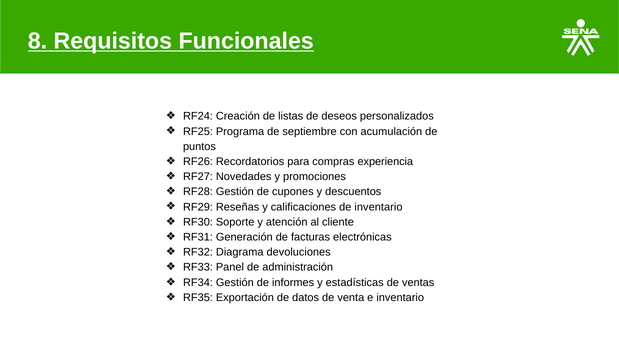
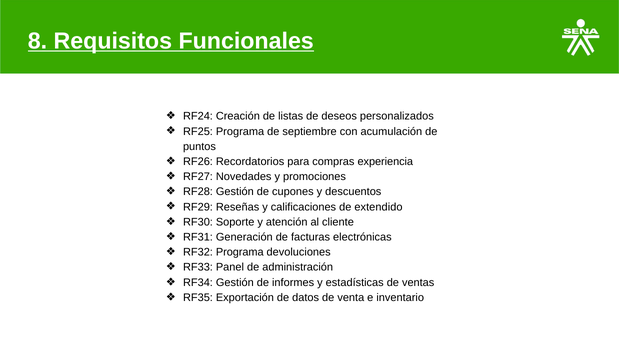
de inventario: inventario -> extendido
RF32 Diagrama: Diagrama -> Programa
